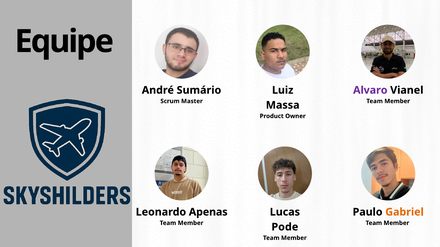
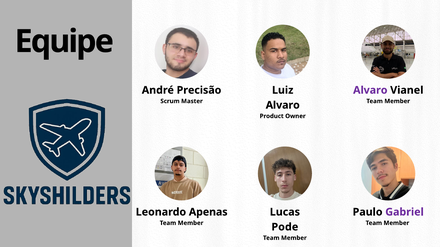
Sumário: Sumário -> Precisão
Massa at (283, 105): Massa -> Alvaro
Gabriel colour: orange -> purple
